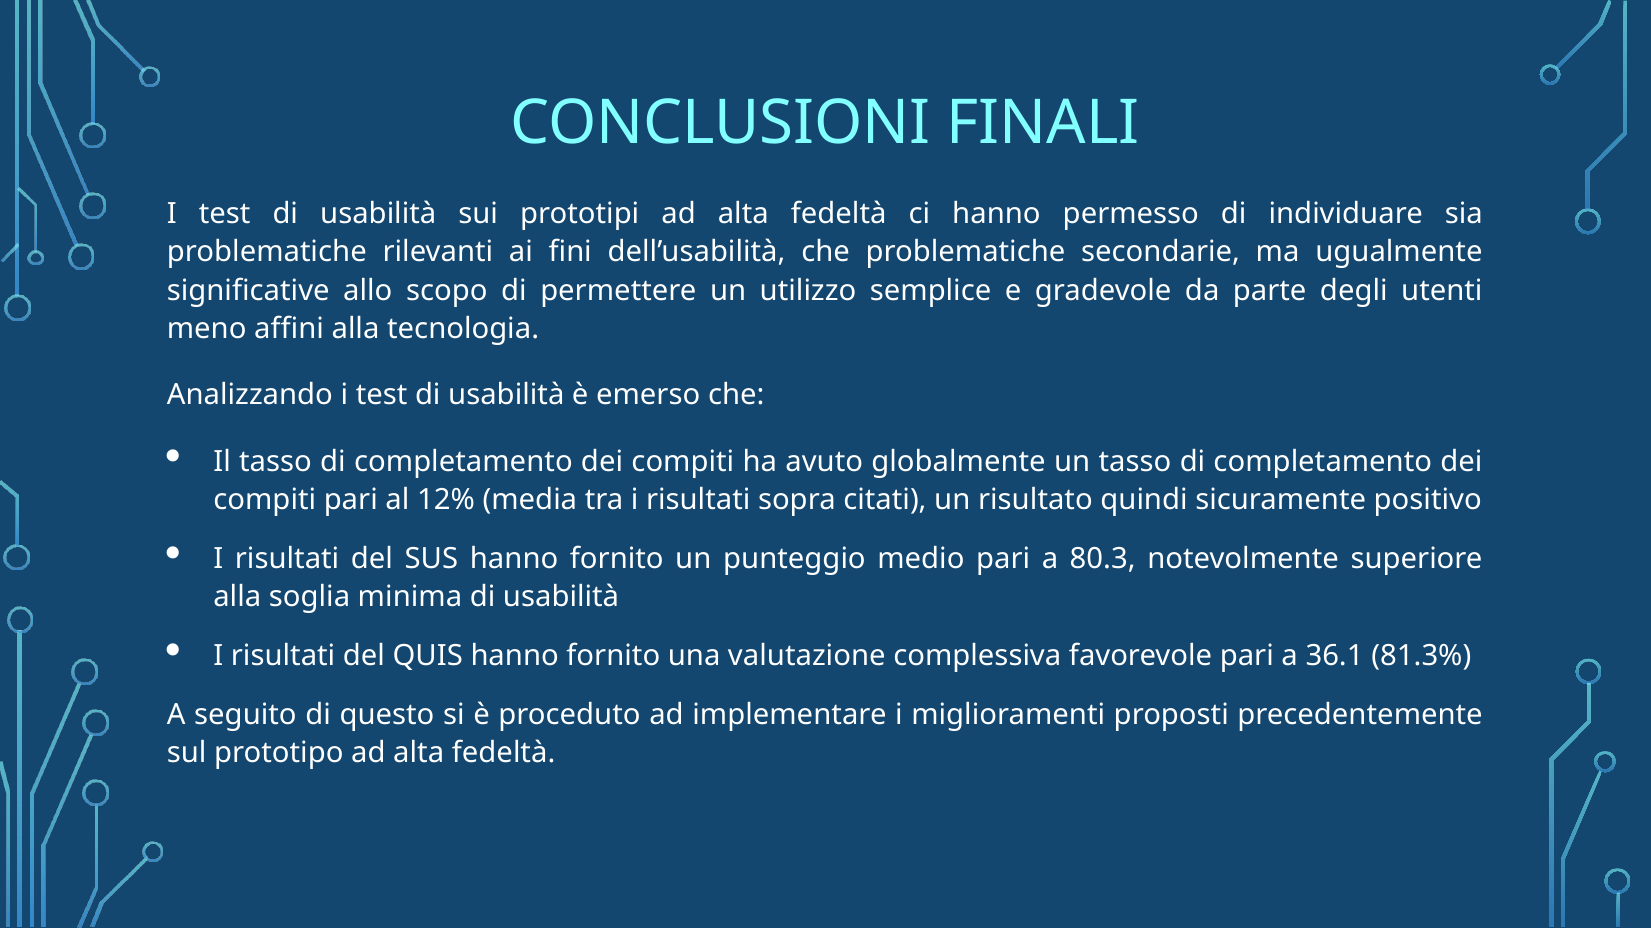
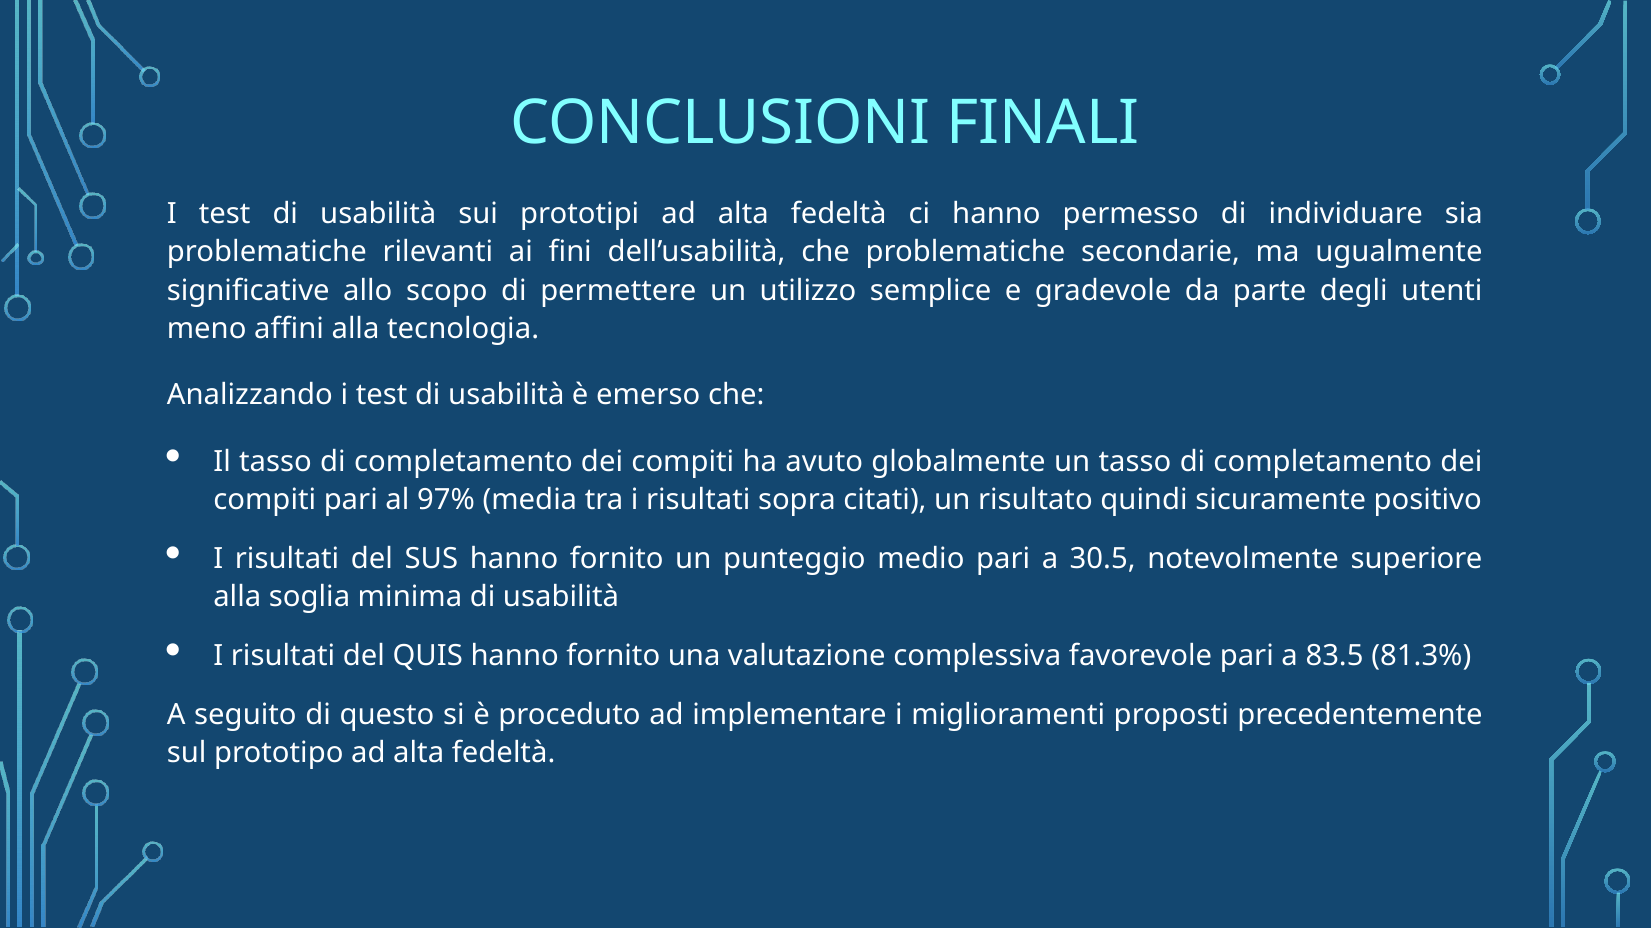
12%: 12% -> 97%
80.3: 80.3 -> 30.5
36.1: 36.1 -> 83.5
